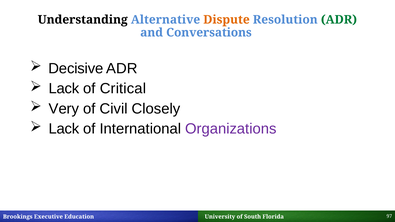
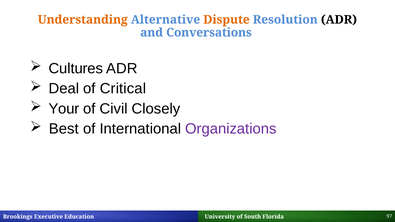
Understanding colour: black -> orange
ADR at (339, 20) colour: green -> black
Decisive: Decisive -> Cultures
Lack at (64, 89): Lack -> Deal
Very: Very -> Your
Lack at (64, 129): Lack -> Best
